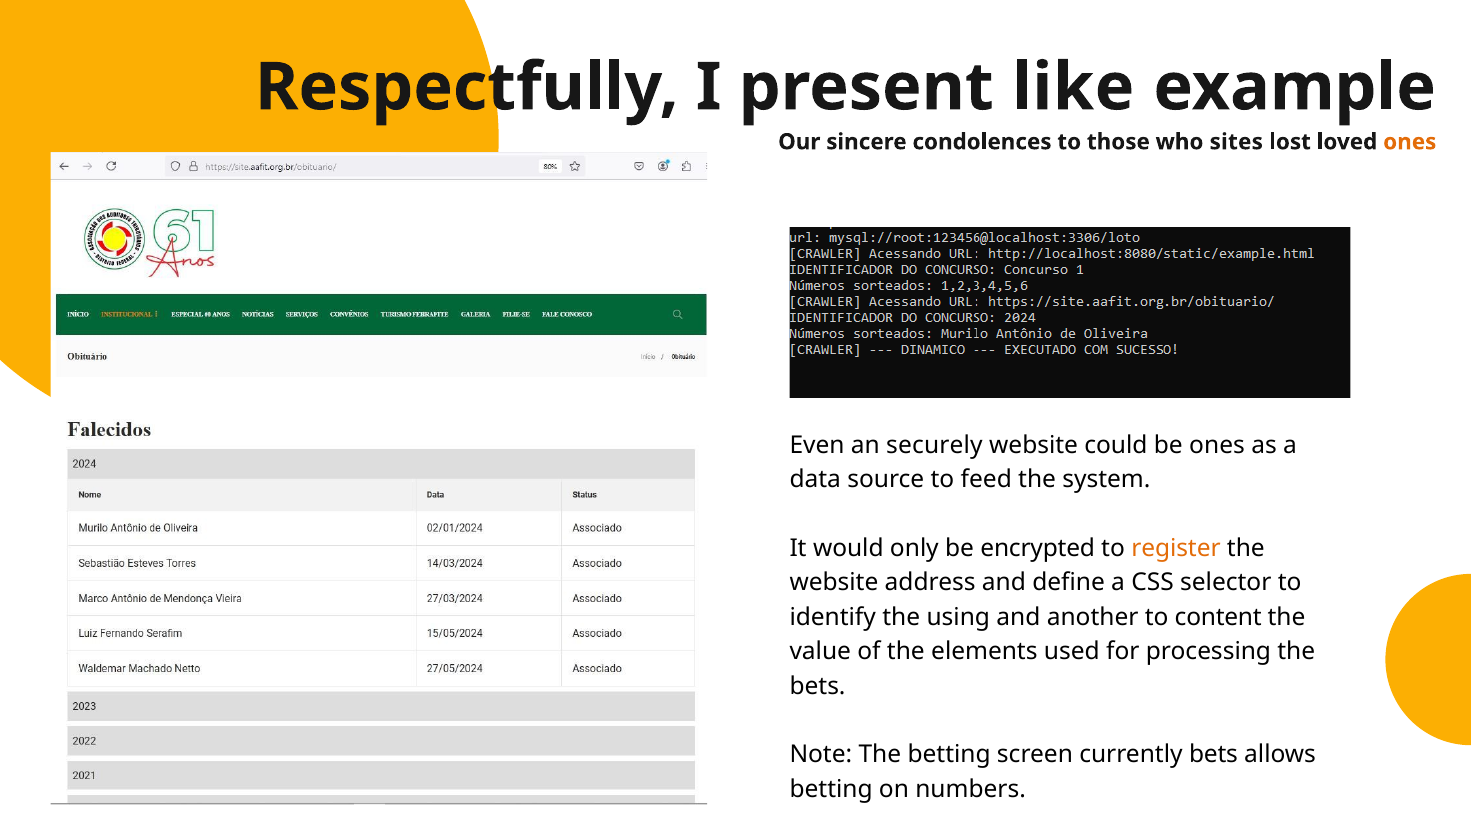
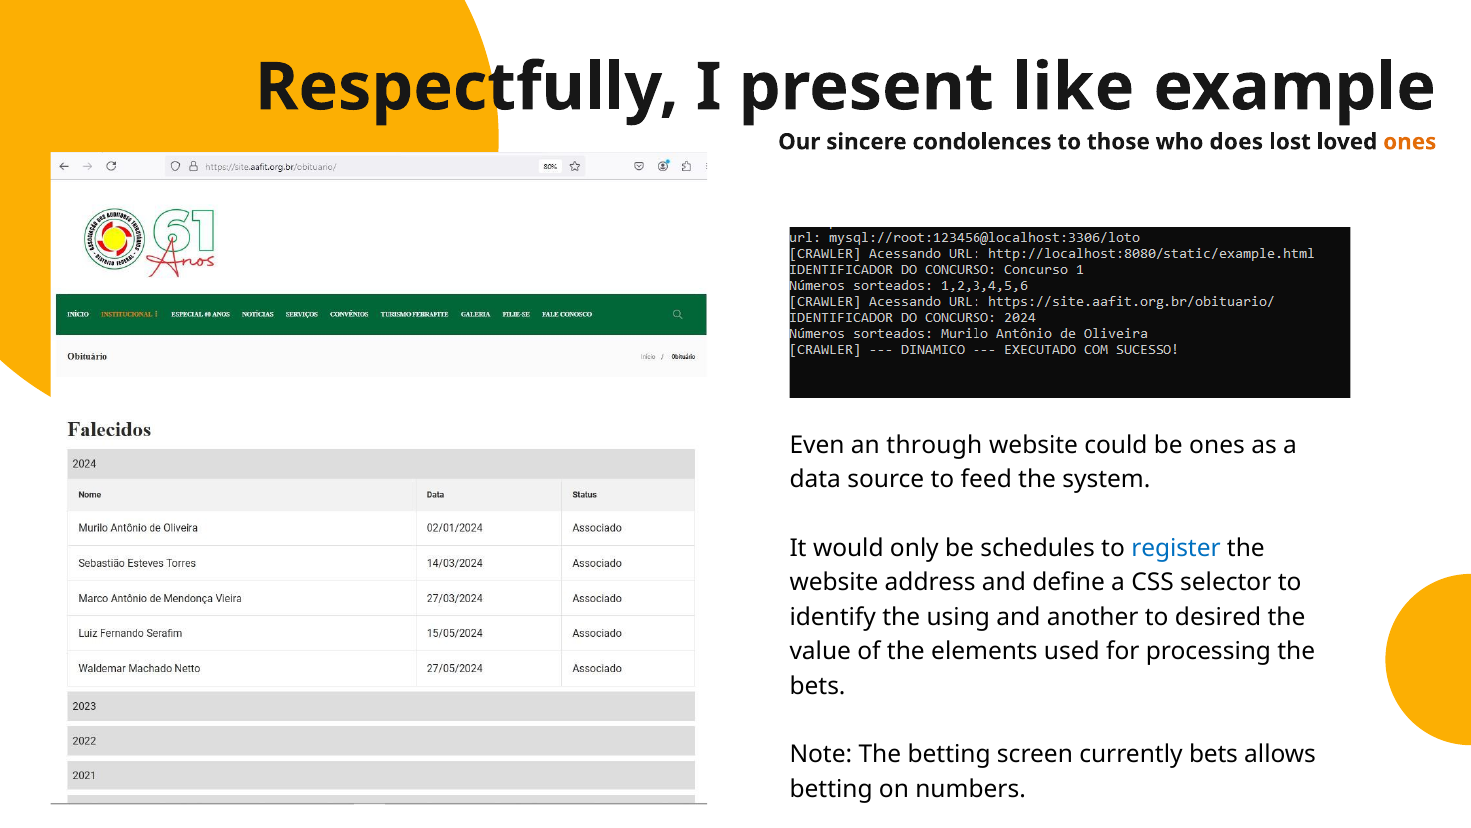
sites: sites -> does
securely: securely -> through
encrypted: encrypted -> schedules
register colour: orange -> blue
content: content -> desired
